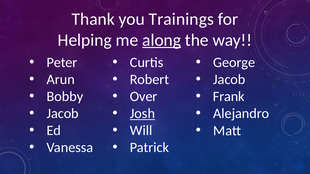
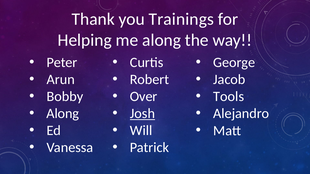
along at (162, 40) underline: present -> none
Frank: Frank -> Tools
Jacob at (63, 114): Jacob -> Along
